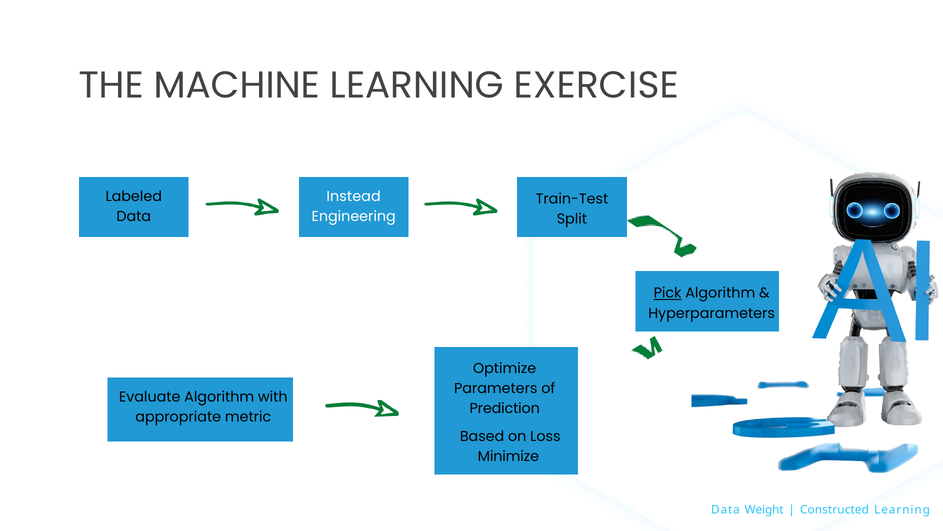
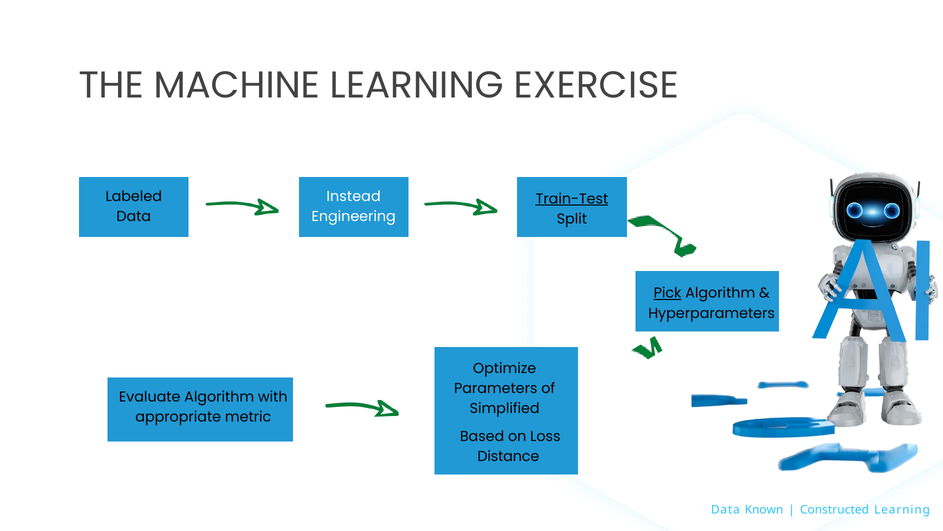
Train-Test underline: none -> present
Prediction: Prediction -> Simplified
Minimize: Minimize -> Distance
Weight: Weight -> Known
